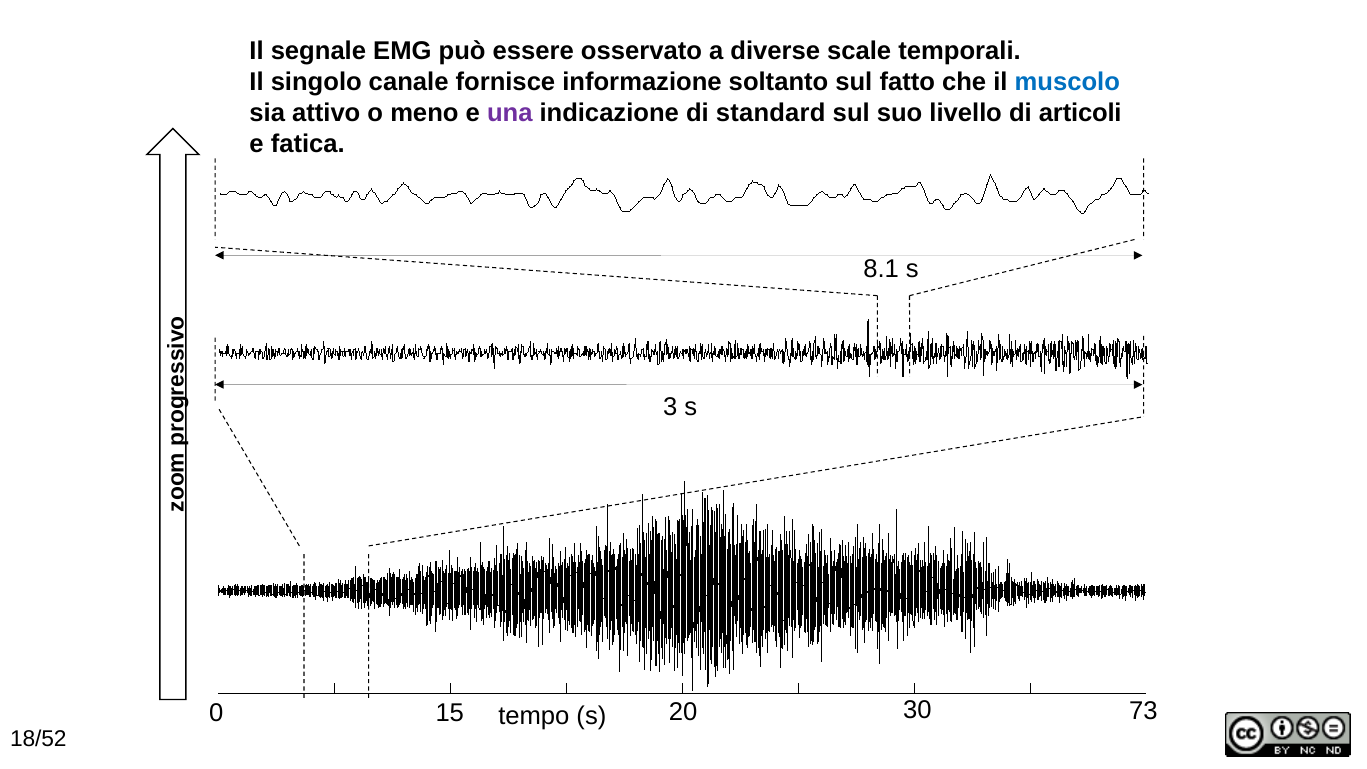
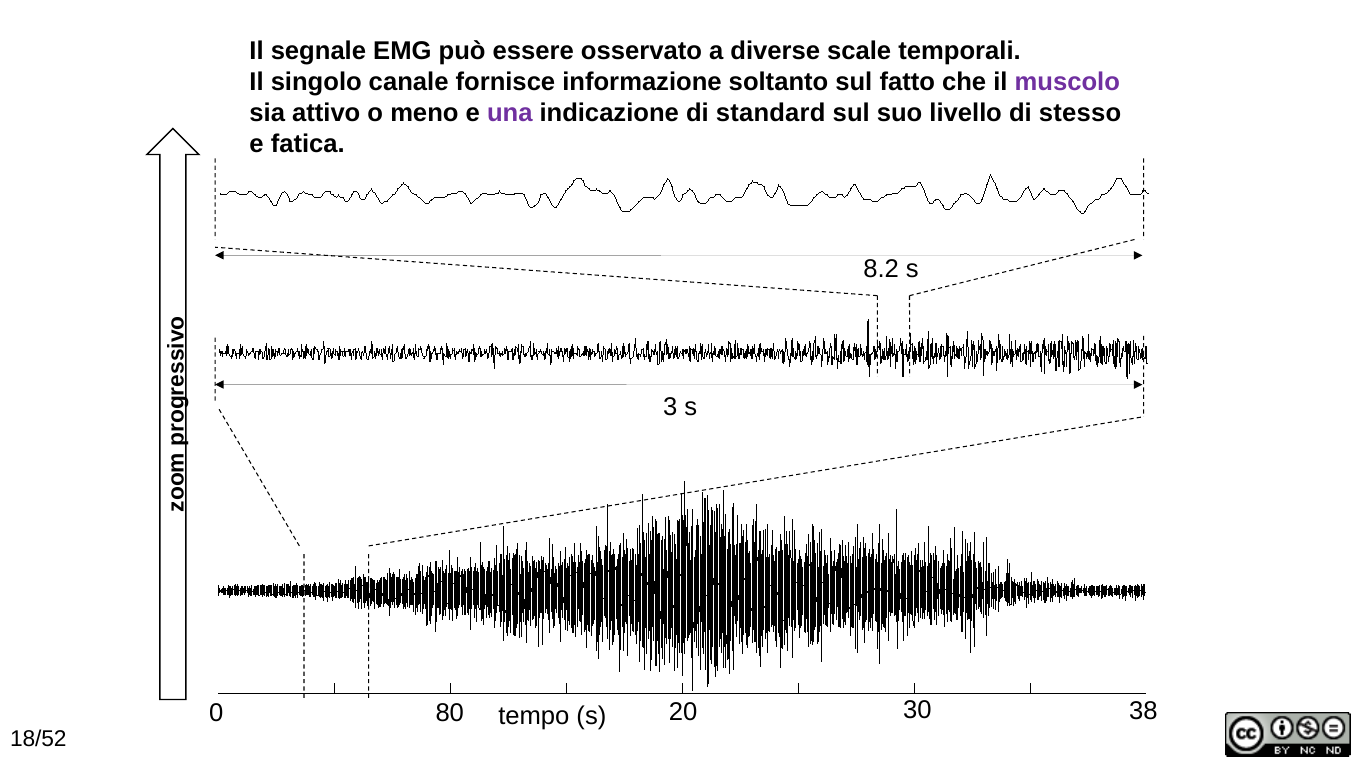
muscolo colour: blue -> purple
articoli: articoli -> stesso
8.1: 8.1 -> 8.2
15: 15 -> 80
73: 73 -> 38
